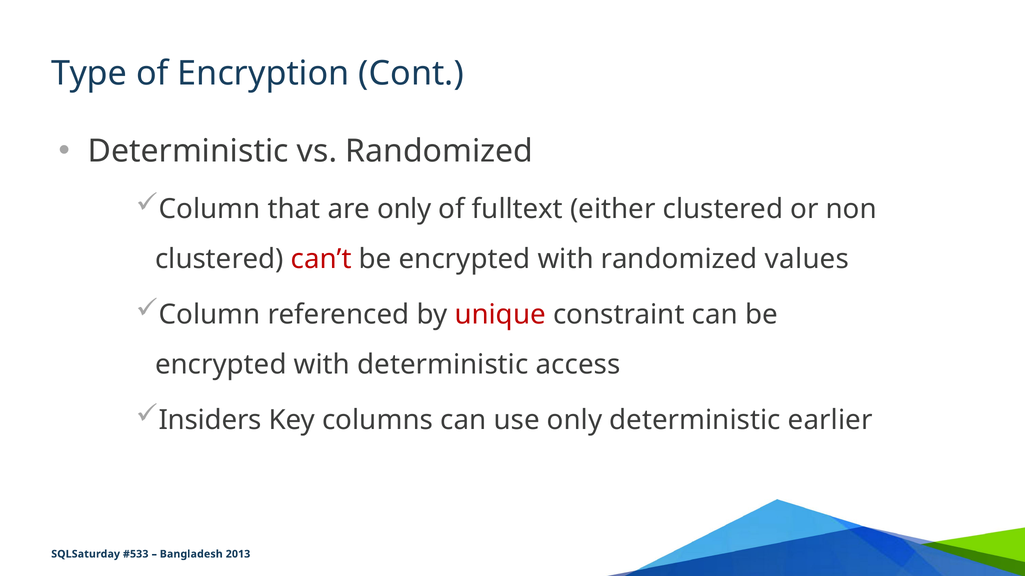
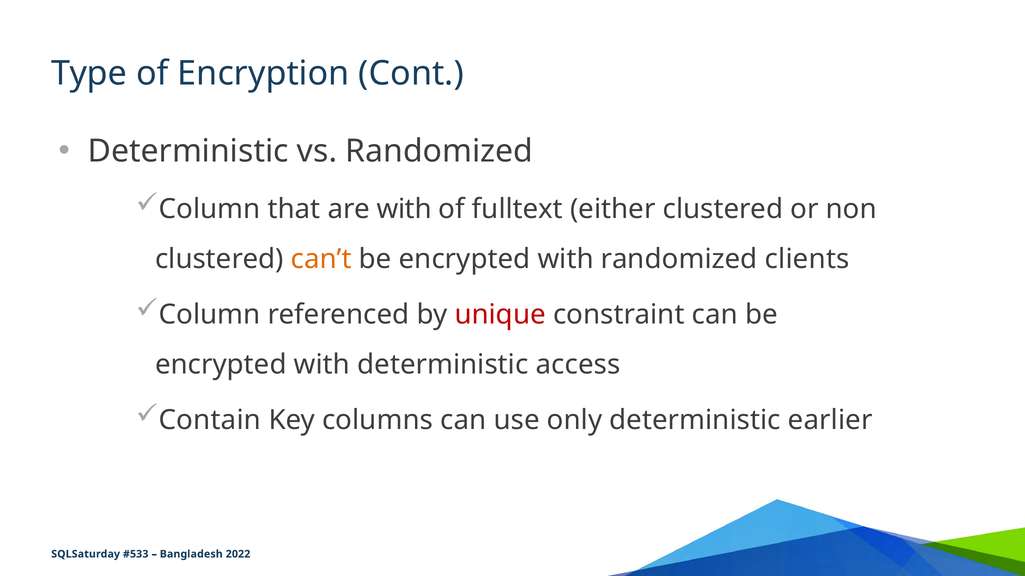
are only: only -> with
can’t colour: red -> orange
values: values -> clients
Insiders: Insiders -> Contain
2013: 2013 -> 2022
